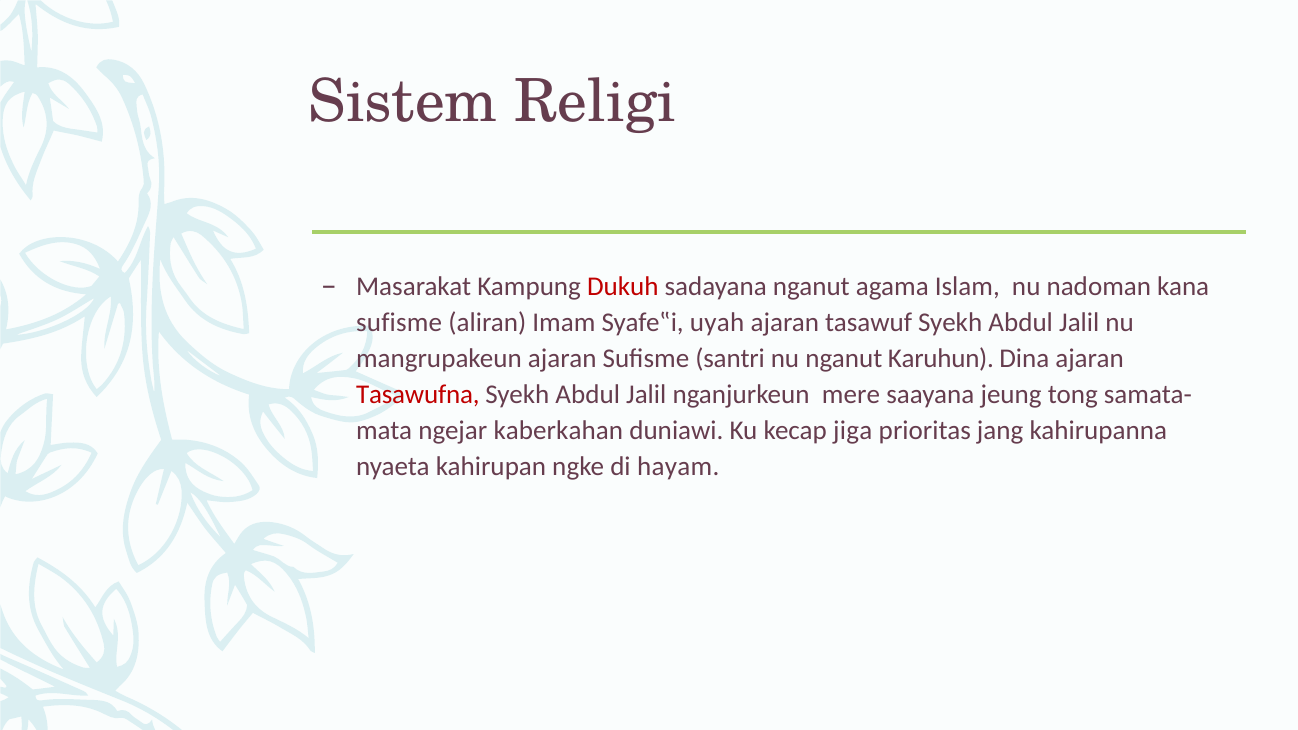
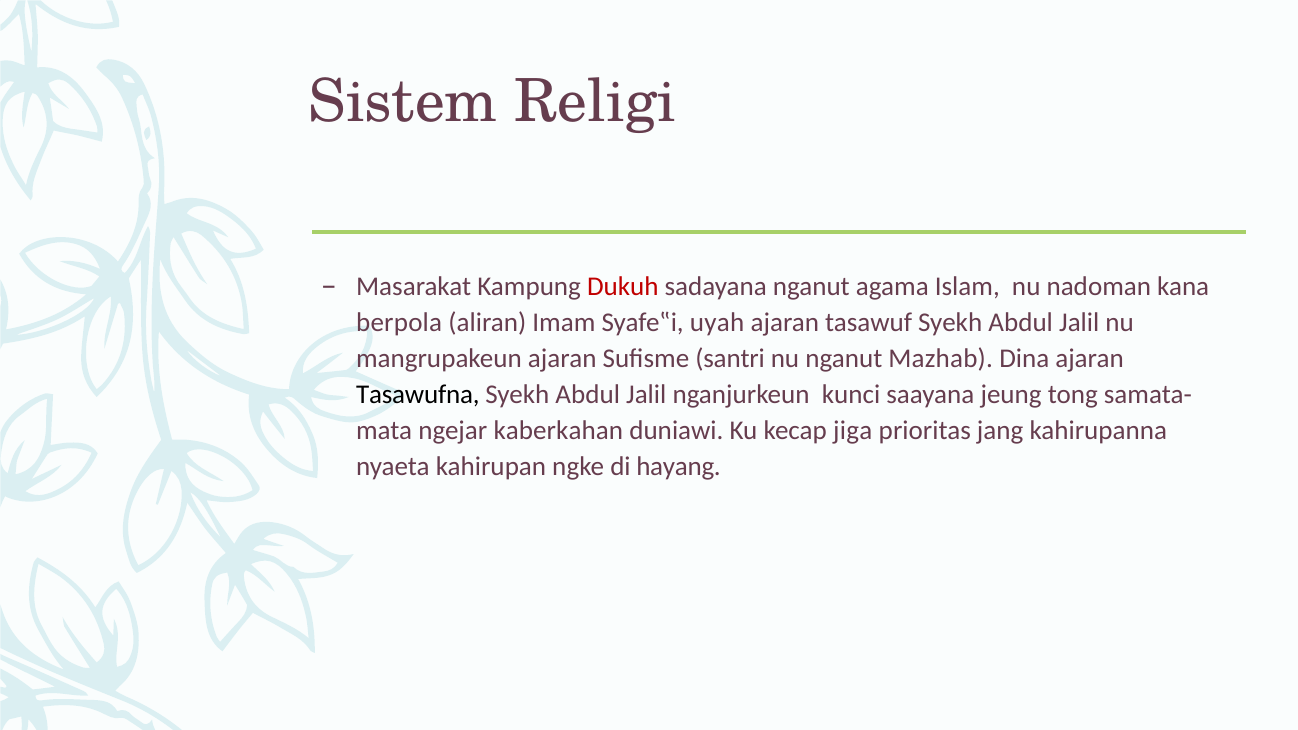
sufisme at (399, 322): sufisme -> berpola
Karuhun: Karuhun -> Mazhab
Tasawufna colour: red -> black
mere: mere -> kunci
hayam: hayam -> hayang
